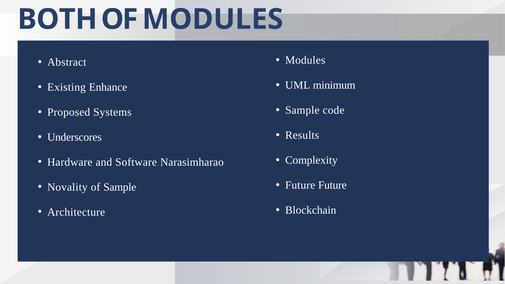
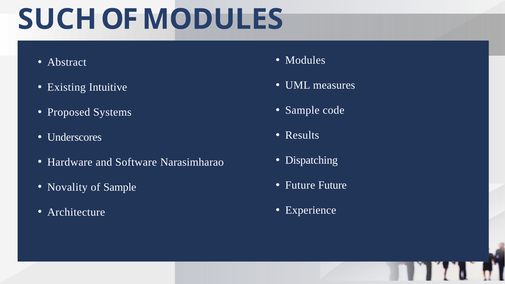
BOTH: BOTH -> SUCH
minimum: minimum -> measures
Enhance: Enhance -> Intuitive
Complexity: Complexity -> Dispatching
Blockchain: Blockchain -> Experience
